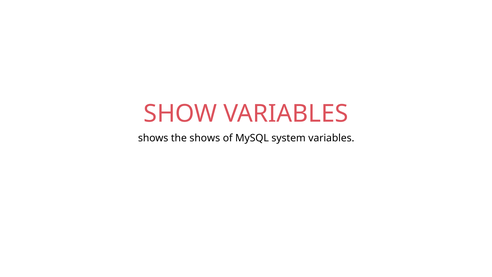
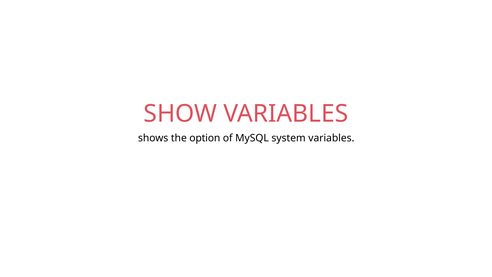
the shows: shows -> option
